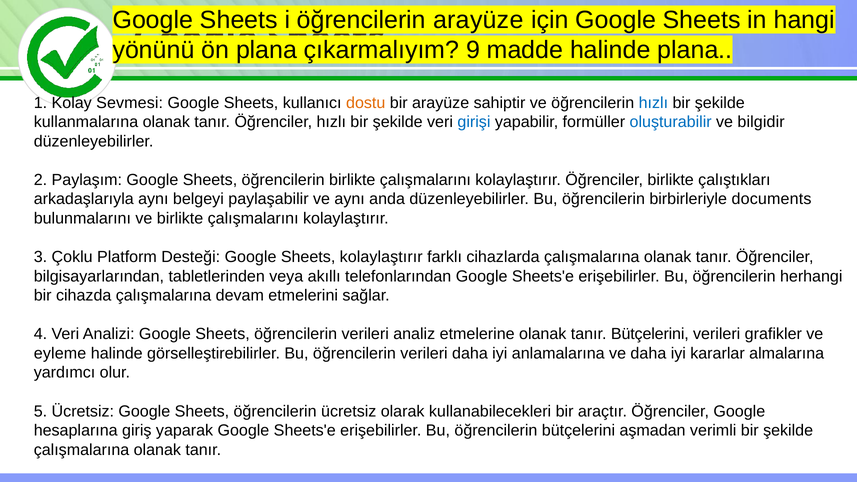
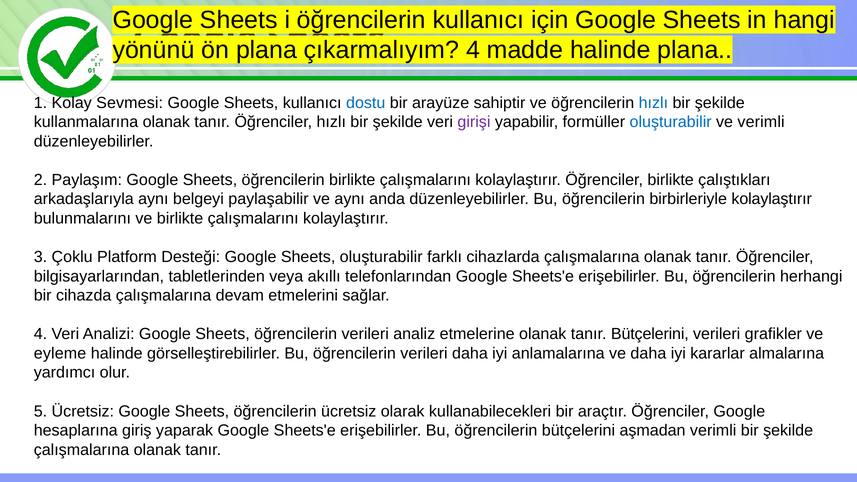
öğrencilerin arayüze: arayüze -> kullanıcı
9 at (473, 50): 9 -> 4
dostu colour: orange -> blue
girişi colour: blue -> purple
ve bilgidir: bilgidir -> verimli
birbirleriyle documents: documents -> kolaylaştırır
Sheets kolaylaştırır: kolaylaştırır -> oluşturabilir
